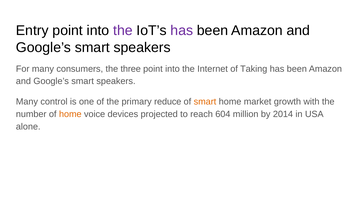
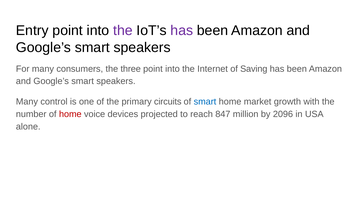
Taking: Taking -> Saving
reduce: reduce -> circuits
smart at (205, 102) colour: orange -> blue
home at (70, 114) colour: orange -> red
604: 604 -> 847
2014: 2014 -> 2096
